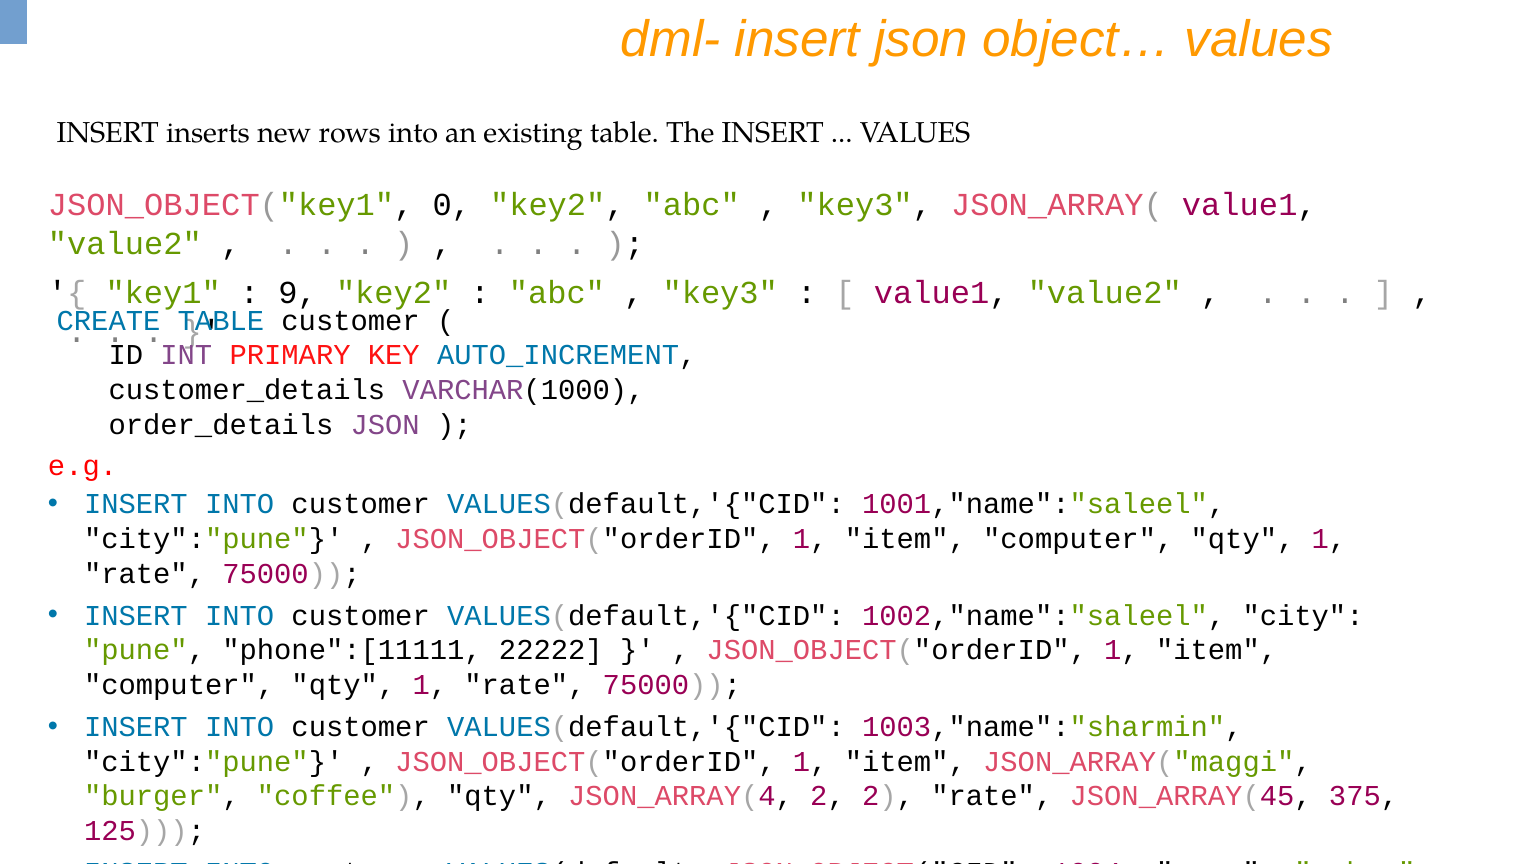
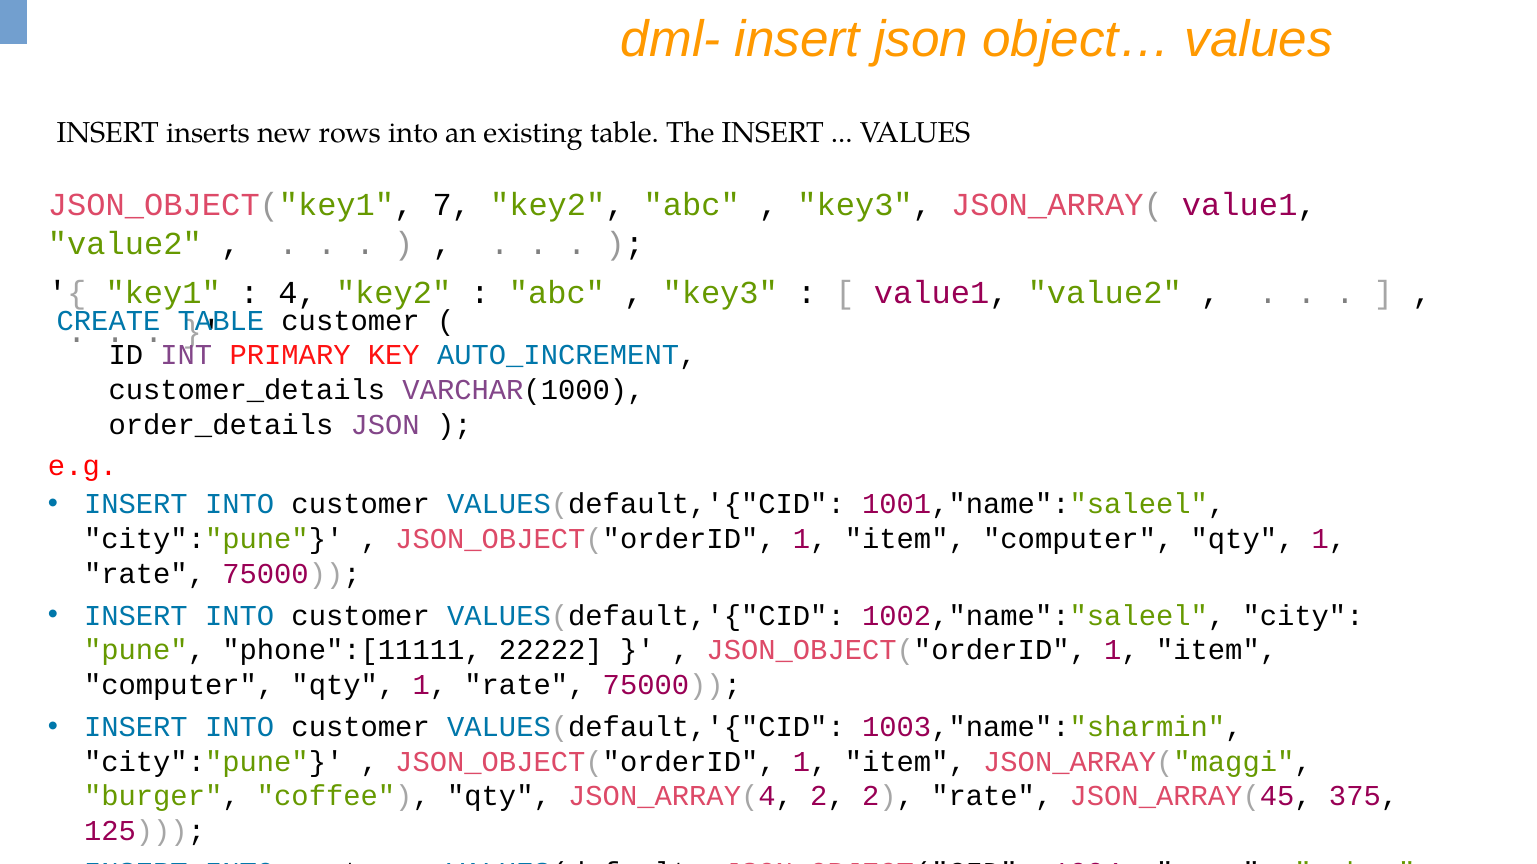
0: 0 -> 7
9: 9 -> 4
